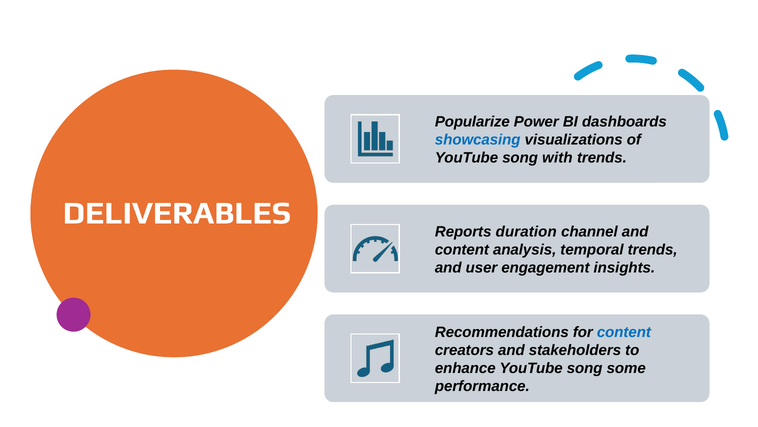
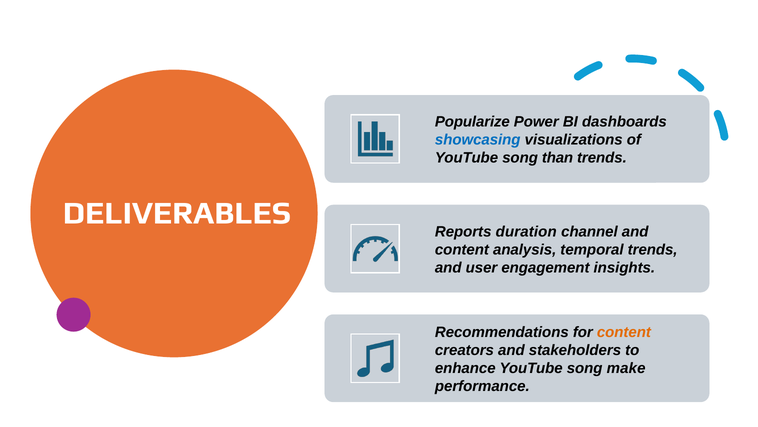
with: with -> than
content at (624, 332) colour: blue -> orange
some: some -> make
